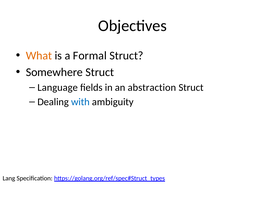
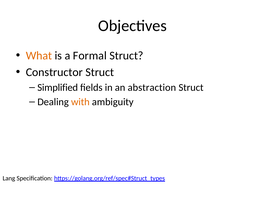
Somewhere: Somewhere -> Constructor
Language: Language -> Simplified
with colour: blue -> orange
